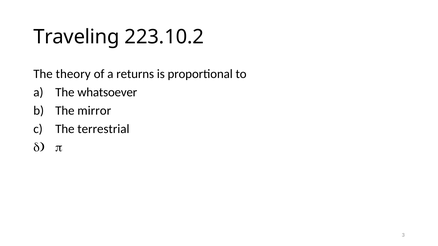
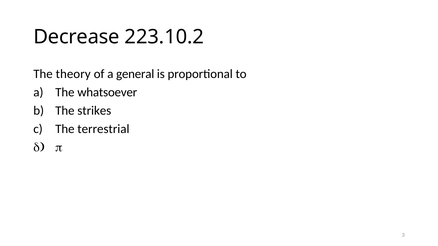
Traveling: Traveling -> Decrease
returns: returns -> general
mirror: mirror -> strikes
